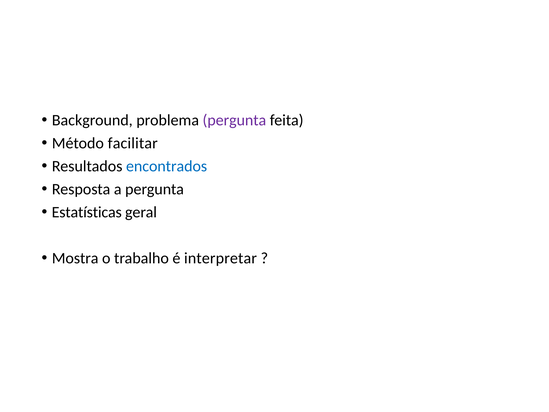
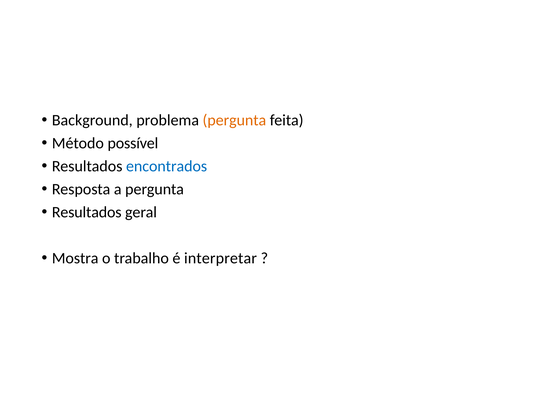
pergunta at (234, 120) colour: purple -> orange
facilitar: facilitar -> possível
Estatísticas at (87, 212): Estatísticas -> Resultados
